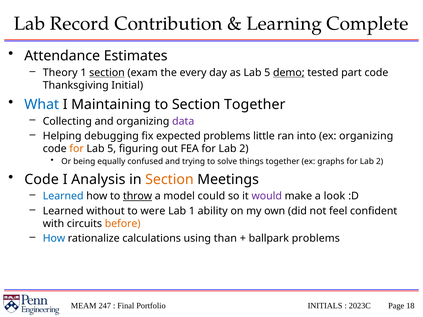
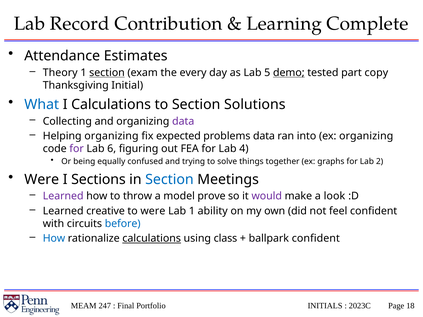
part code: code -> copy
I Maintaining: Maintaining -> Calculations
Section Together: Together -> Solutions
Helping debugging: debugging -> organizing
problems little: little -> data
for at (77, 149) colour: orange -> purple
5 at (112, 149): 5 -> 6
FEA for Lab 2: 2 -> 4
Code at (42, 180): Code -> Were
Analysis: Analysis -> Sections
Section at (169, 180) colour: orange -> blue
Learned at (63, 196) colour: blue -> purple
throw underline: present -> none
could: could -> prove
without: without -> creative
before colour: orange -> blue
calculations at (152, 239) underline: none -> present
than: than -> class
ballpark problems: problems -> confident
